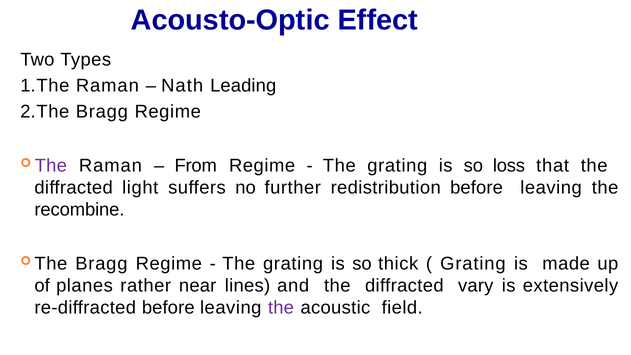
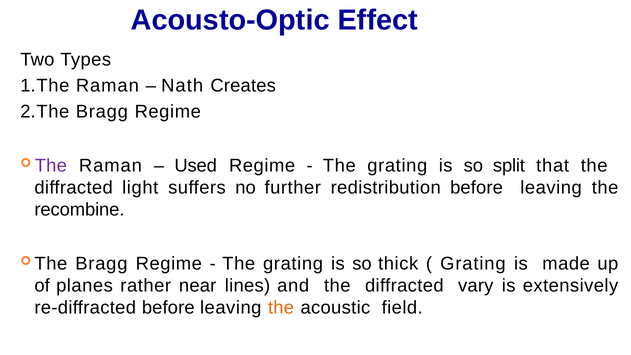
Leading: Leading -> Creates
From: From -> Used
loss: loss -> split
the at (281, 308) colour: purple -> orange
